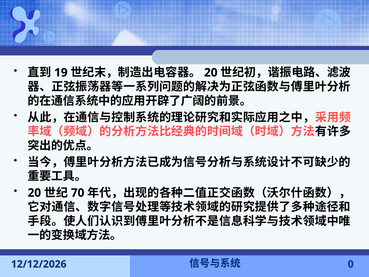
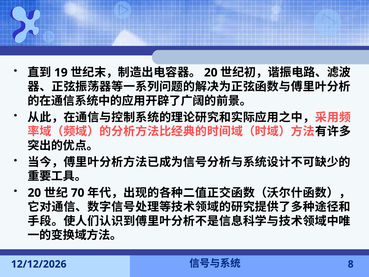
0: 0 -> 8
